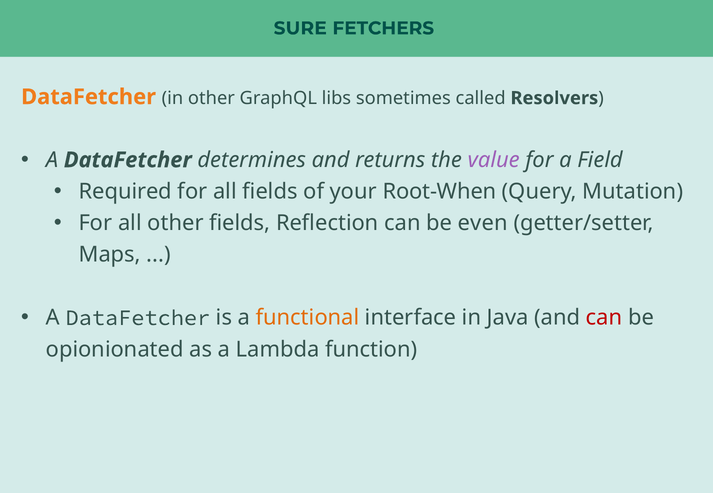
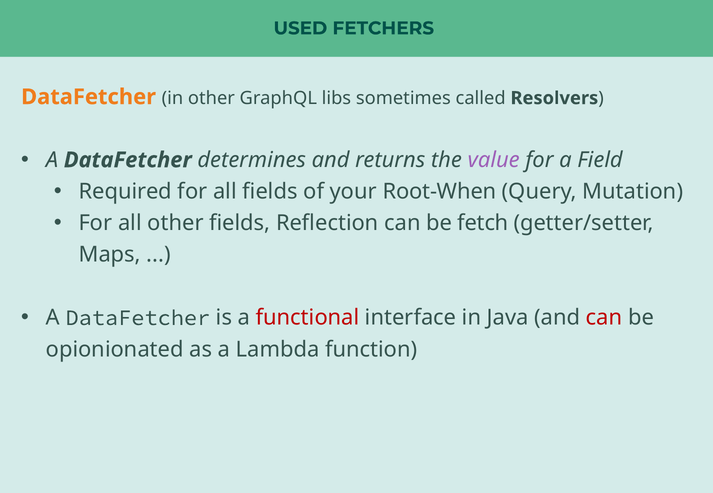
SURE: SURE -> USED
even: even -> fetch
functional colour: orange -> red
